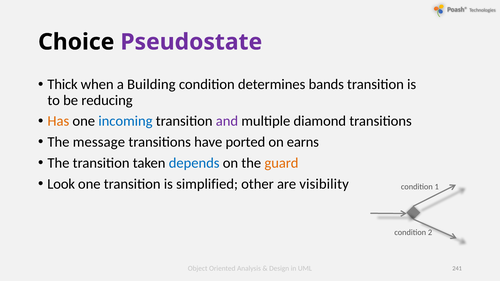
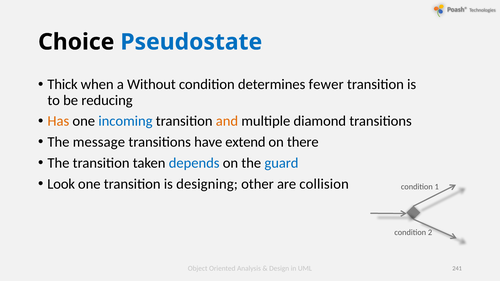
Pseudostate colour: purple -> blue
Building: Building -> Without
bands: bands -> fewer
and colour: purple -> orange
ported: ported -> extend
earns: earns -> there
guard colour: orange -> blue
simplified: simplified -> designing
visibility: visibility -> collision
